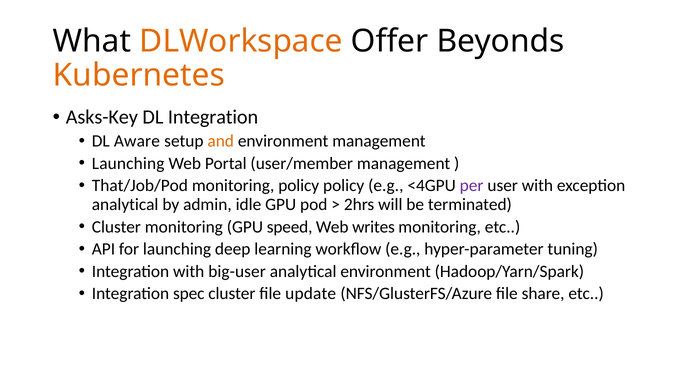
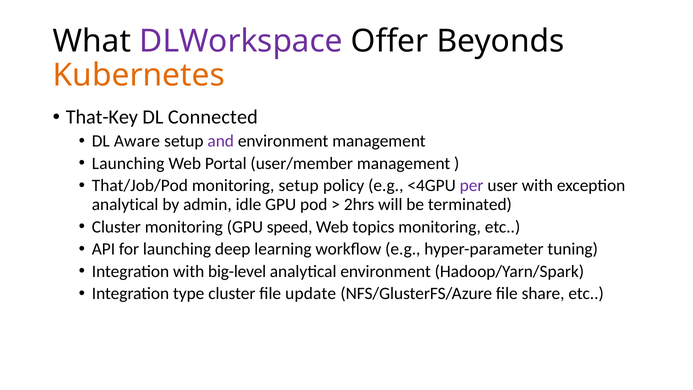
DLWorkspace colour: orange -> purple
Asks-Key: Asks-Key -> That-Key
DL Integration: Integration -> Connected
and colour: orange -> purple
monitoring policy: policy -> setup
writes: writes -> topics
big-user: big-user -> big-level
spec: spec -> type
